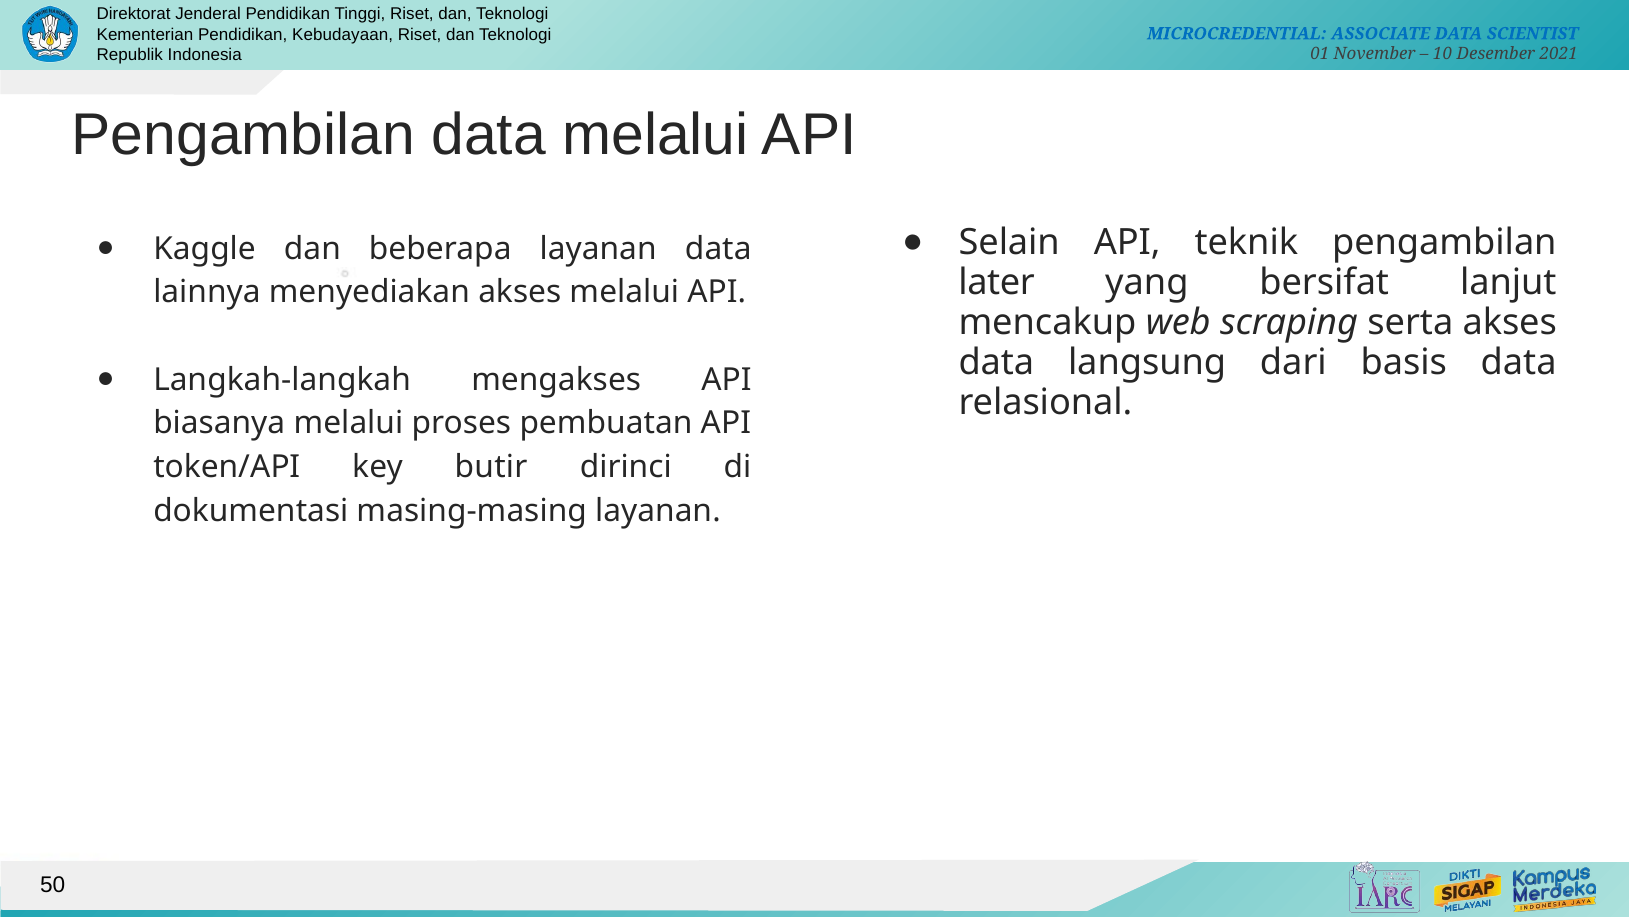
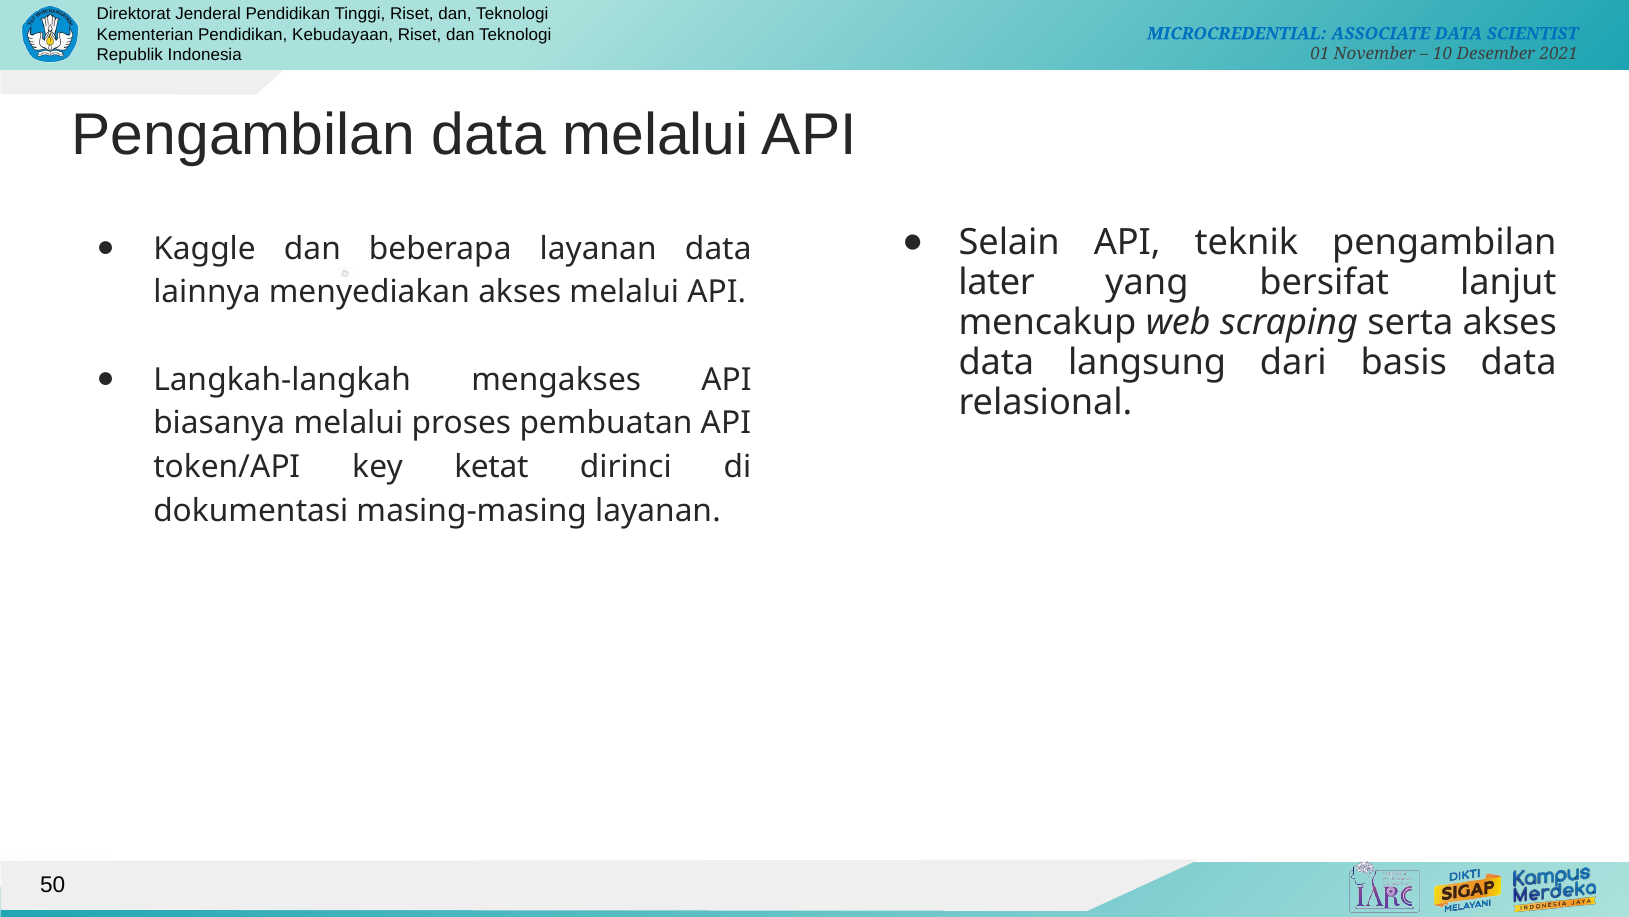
butir: butir -> ketat
